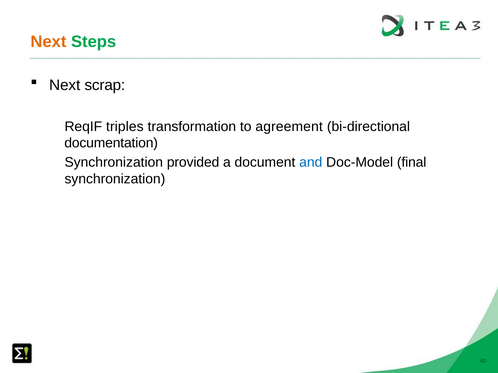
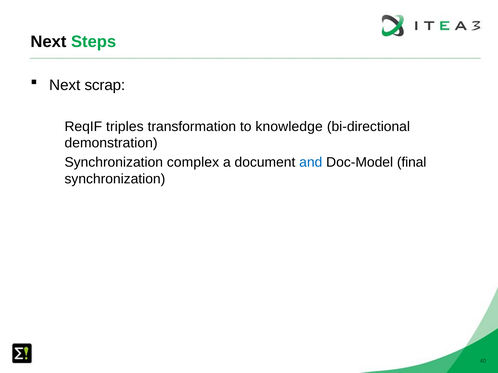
Next at (48, 42) colour: orange -> black
agreement: agreement -> knowledge
documentation: documentation -> demonstration
provided: provided -> complex
